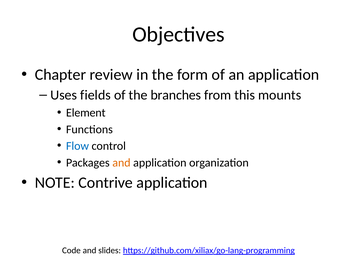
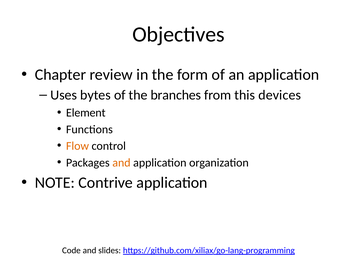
fields: fields -> bytes
mounts: mounts -> devices
Flow colour: blue -> orange
